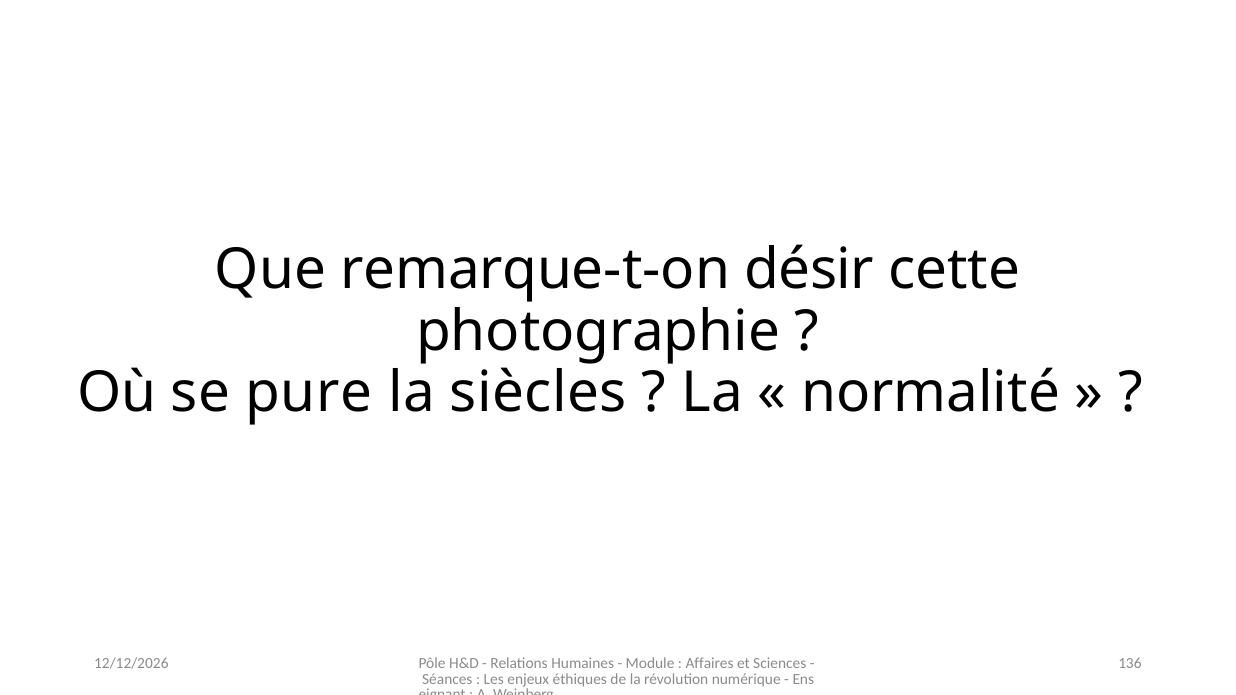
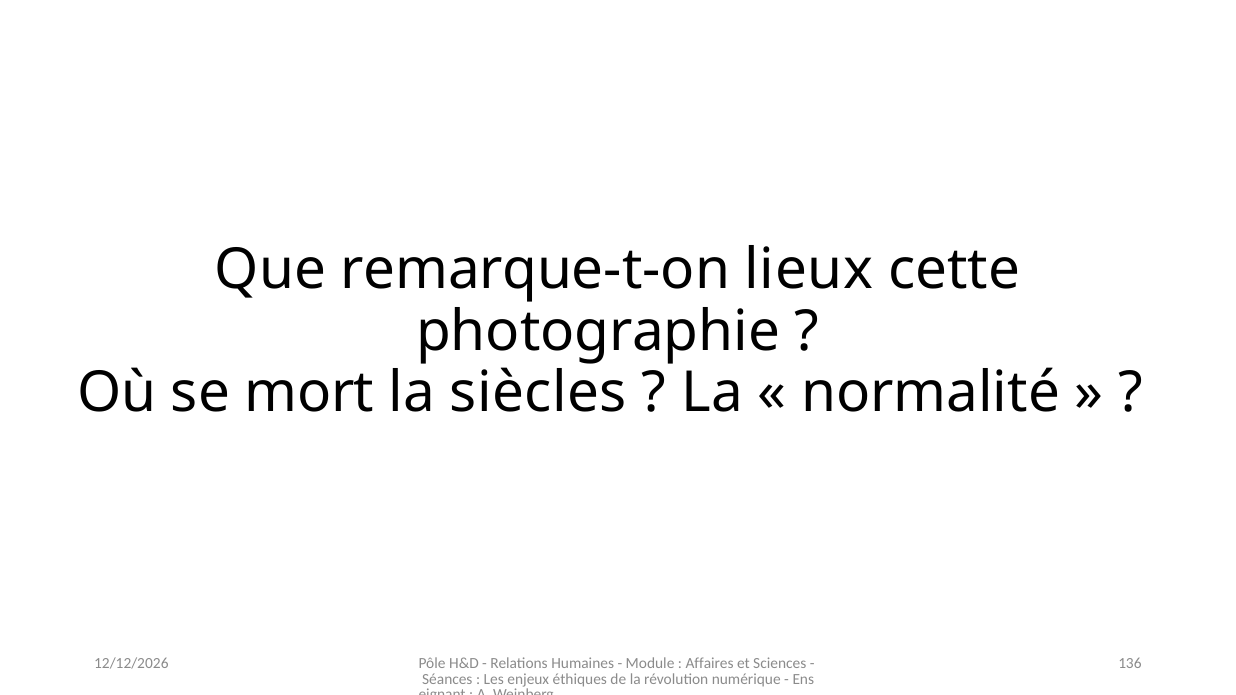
désir: désir -> lieux
pure: pure -> mort
